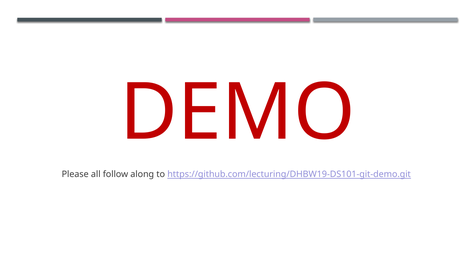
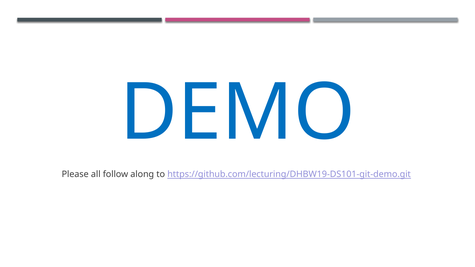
DEMO colour: red -> blue
